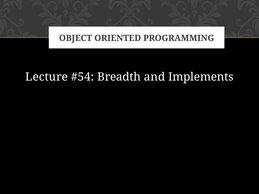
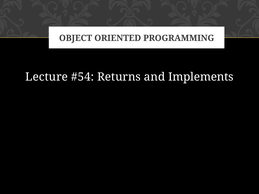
Breadth: Breadth -> Returns
